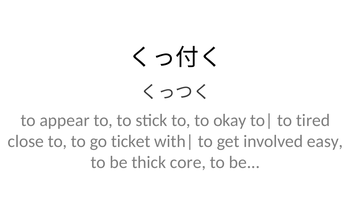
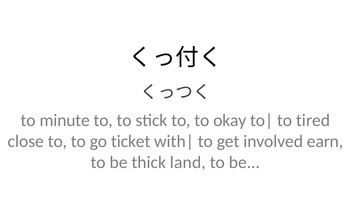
appear: appear -> minute
easy: easy -> earn
core: core -> land
